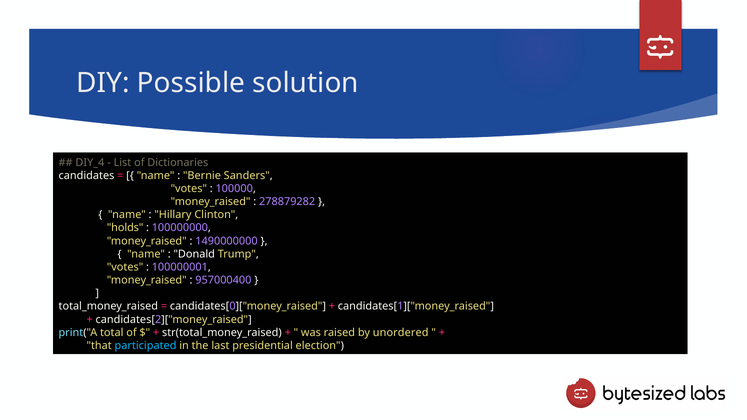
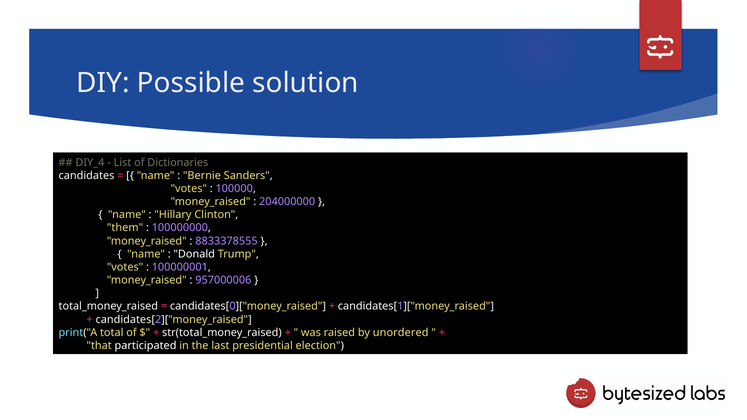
278879282: 278879282 -> 204000000
holds: holds -> them
1490000000: 1490000000 -> 8833378555
957000400: 957000400 -> 957000006
participated colour: light blue -> white
